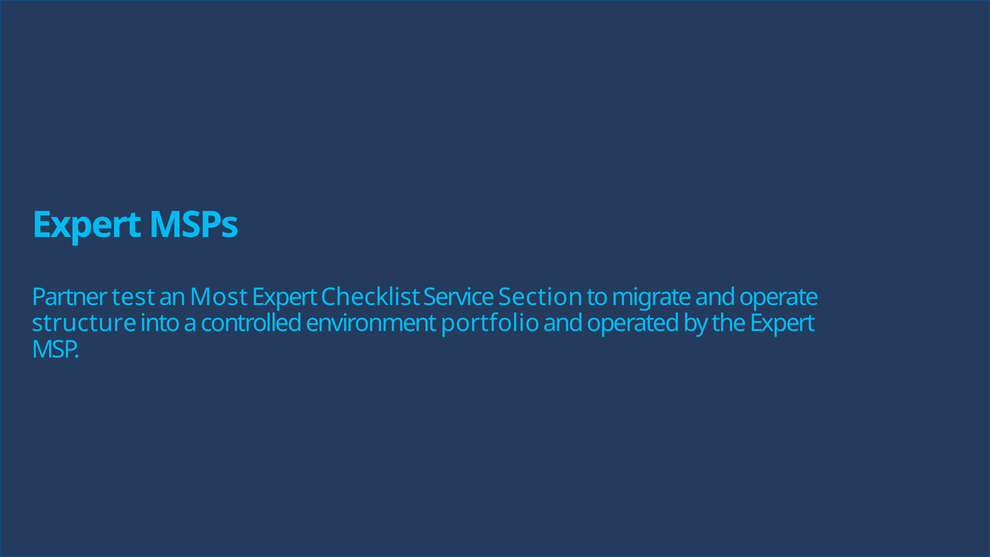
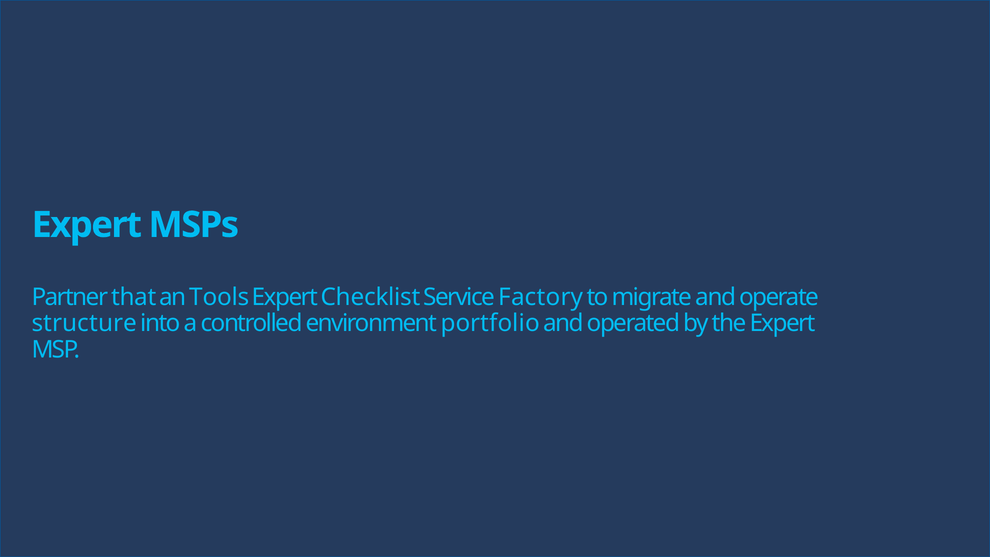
test: test -> that
Most: Most -> Tools
Section: Section -> Factory
